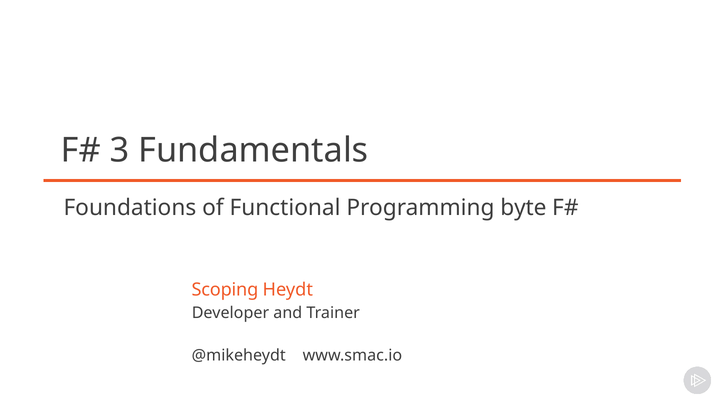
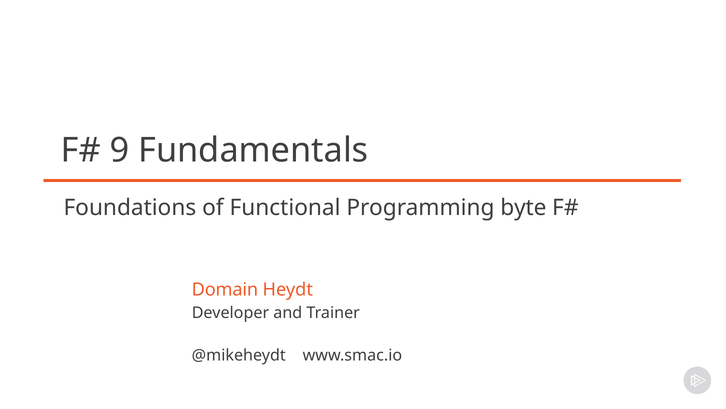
3: 3 -> 9
Scoping: Scoping -> Domain
